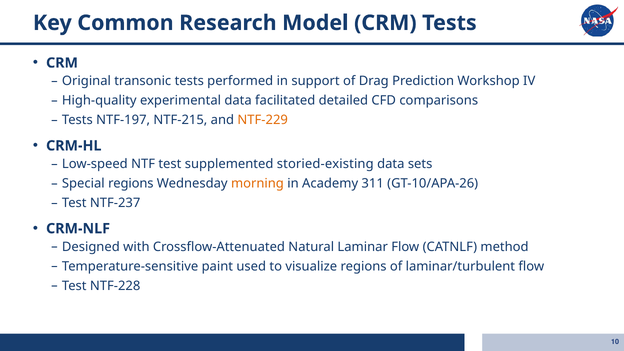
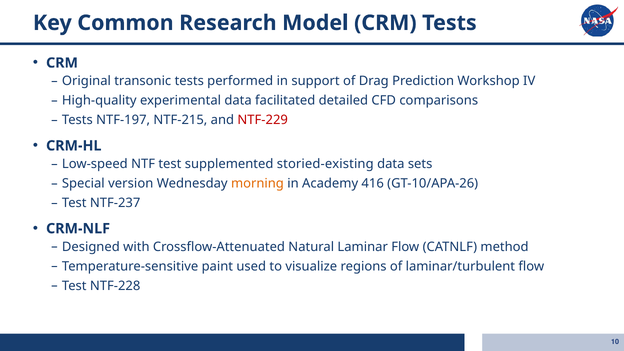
NTF-229 colour: orange -> red
Special regions: regions -> version
311: 311 -> 416
